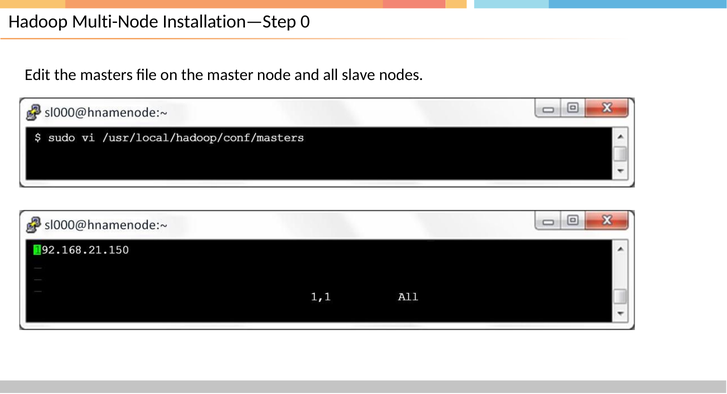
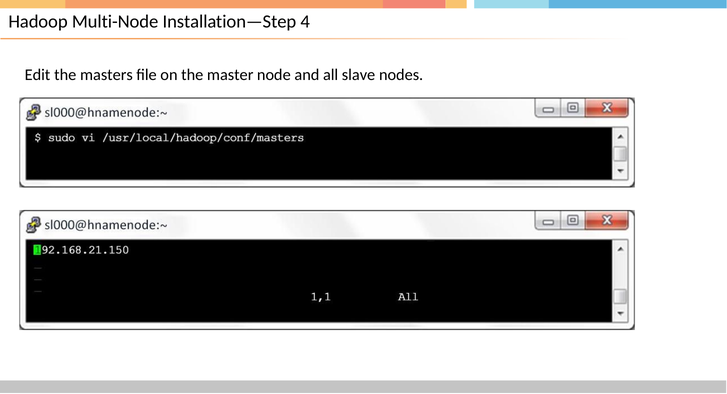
0: 0 -> 4
